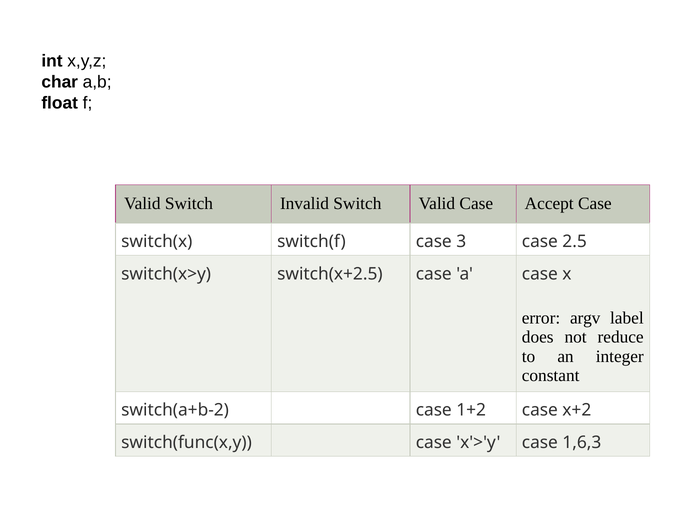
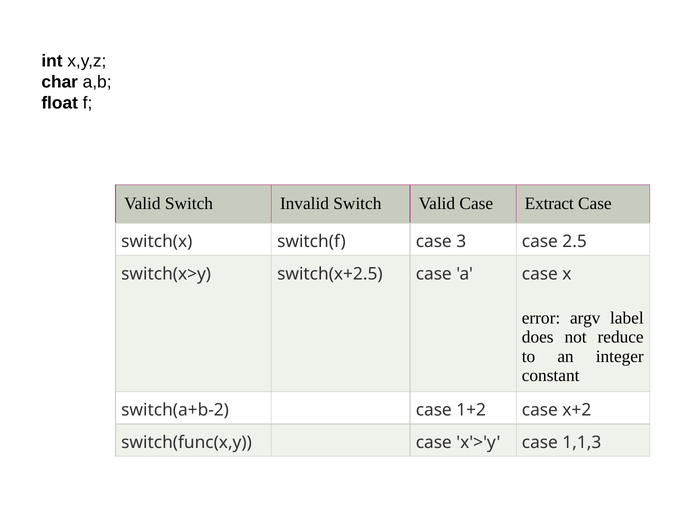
Accept: Accept -> Extract
1,6,3: 1,6,3 -> 1,1,3
